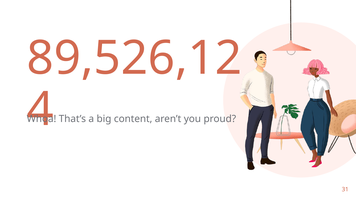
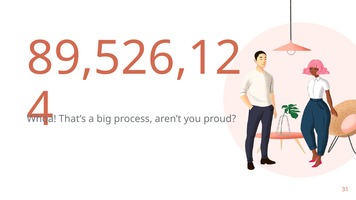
content: content -> process
